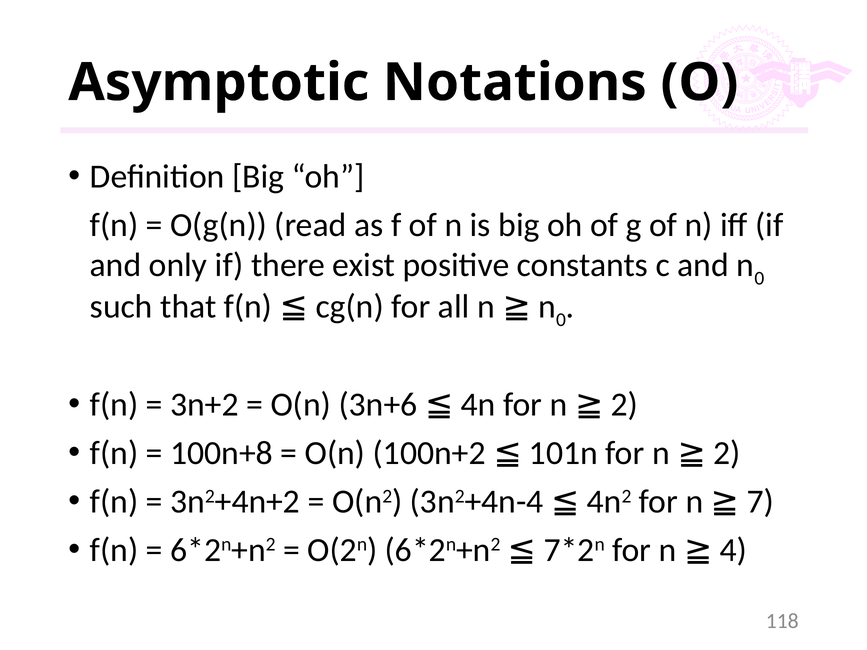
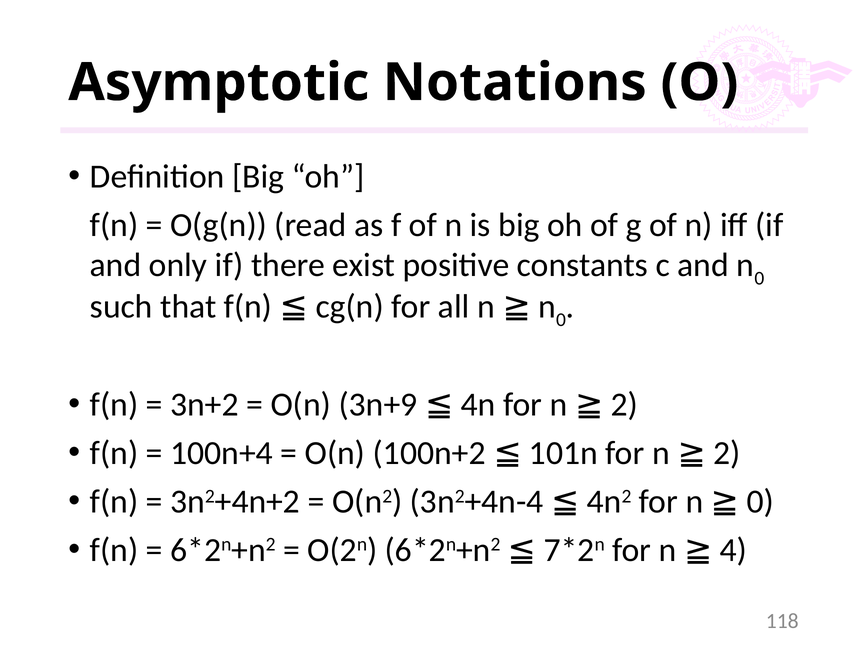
3n+6: 3n+6 -> 3n+9
100n+8: 100n+8 -> 100n+4
for n 7: 7 -> 0
